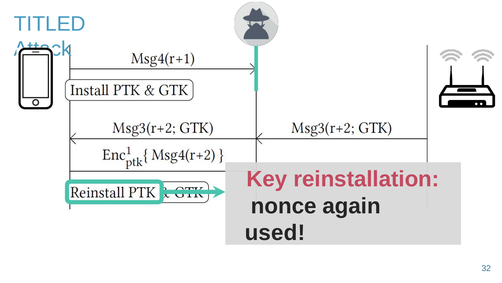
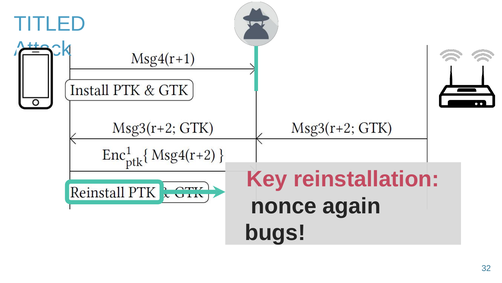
used: used -> bugs
